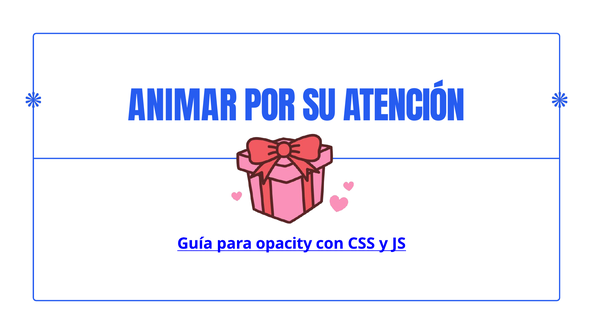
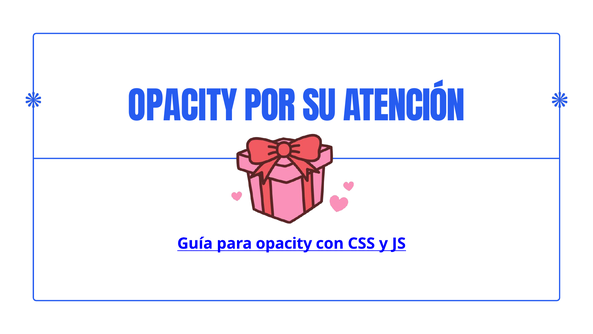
ANIMAR at (183, 108): ANIMAR -> OPACITY
